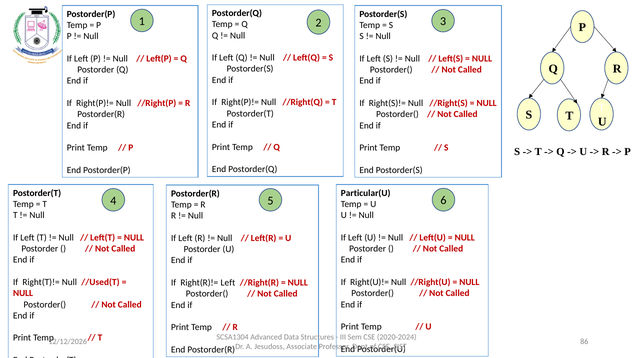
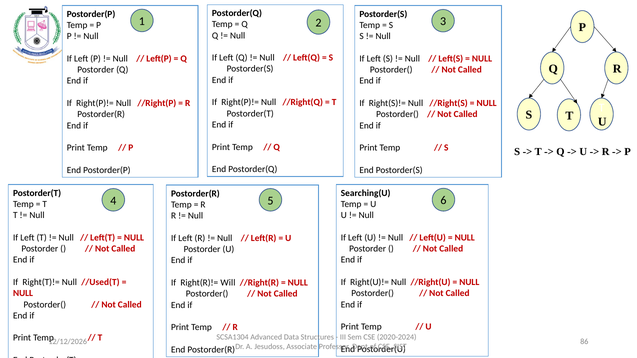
Particular(U: Particular(U -> Searching(U
Right(R)!= Left: Left -> Will
